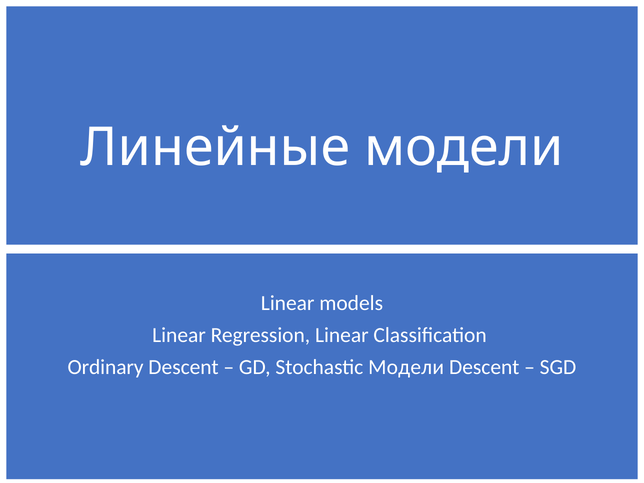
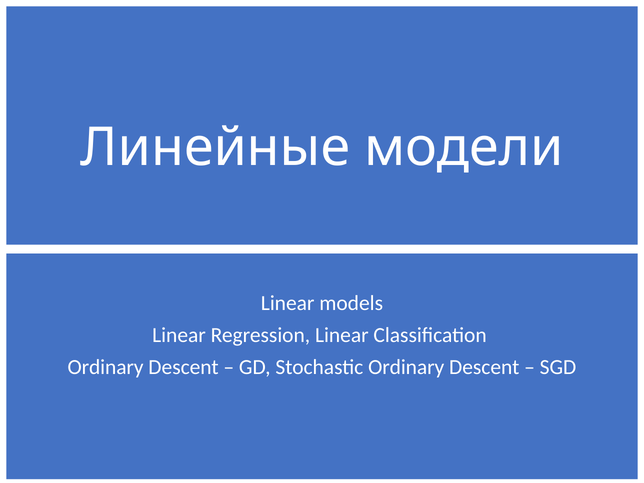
Stochastic Модели: Модели -> Ordinary
